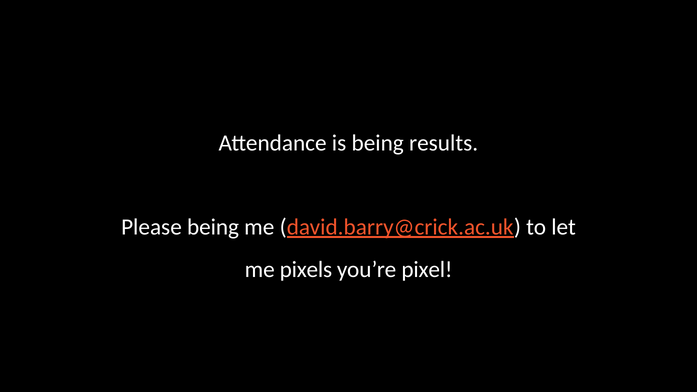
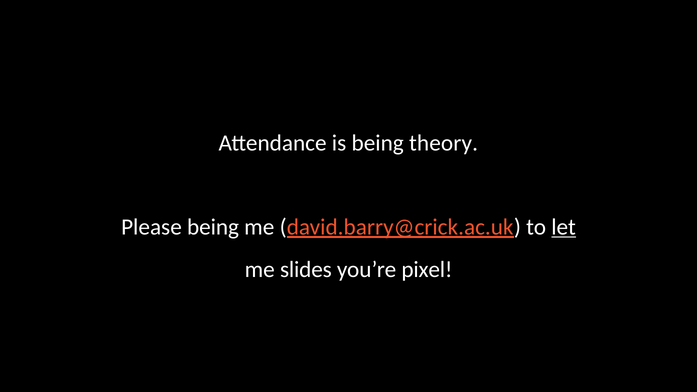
results: results -> theory
let underline: none -> present
pixels: pixels -> slides
